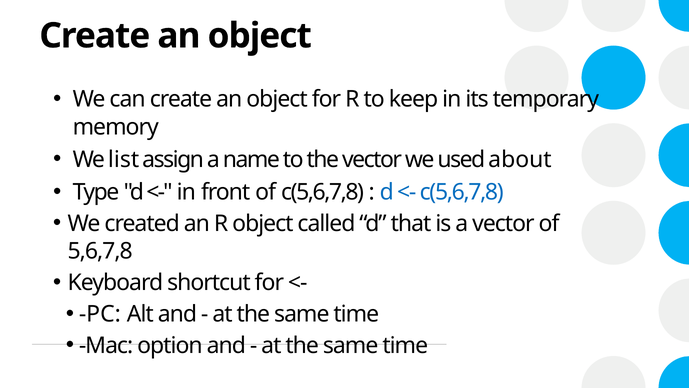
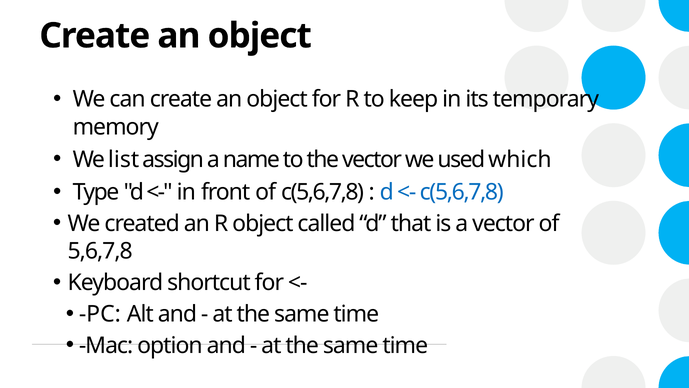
about: about -> which
